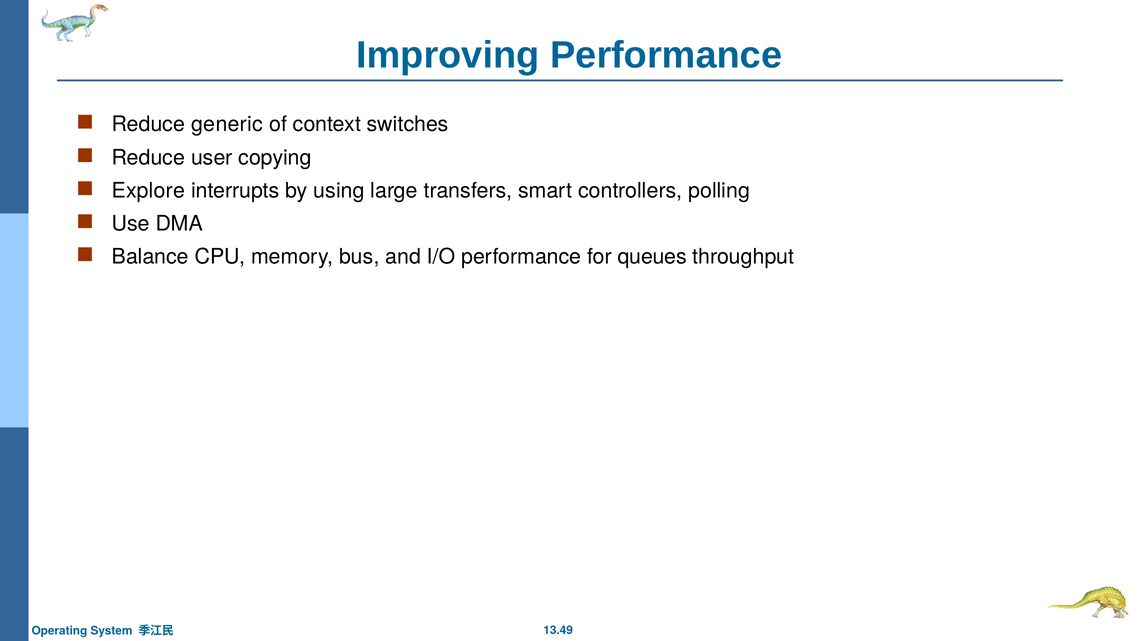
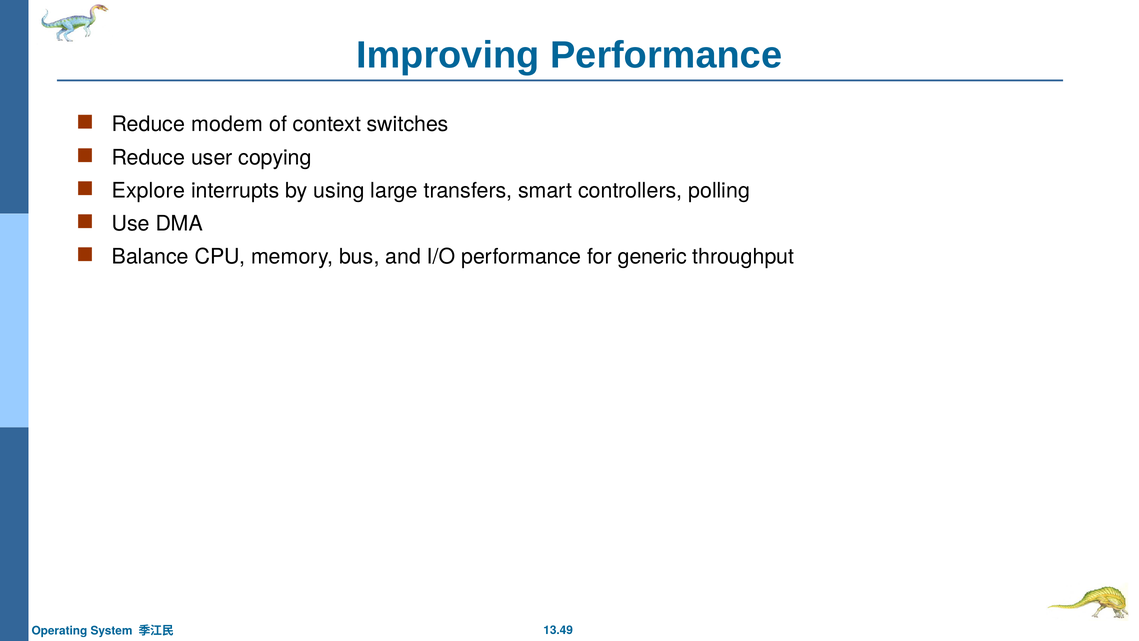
generic: generic -> modem
queues: queues -> generic
